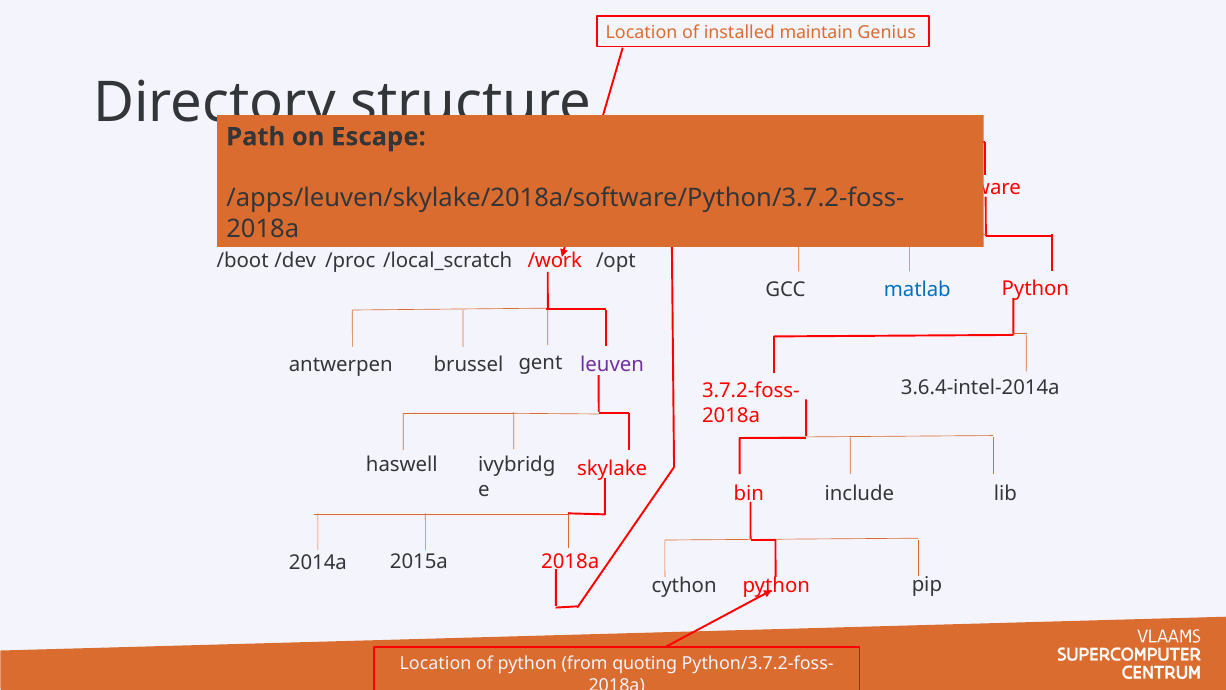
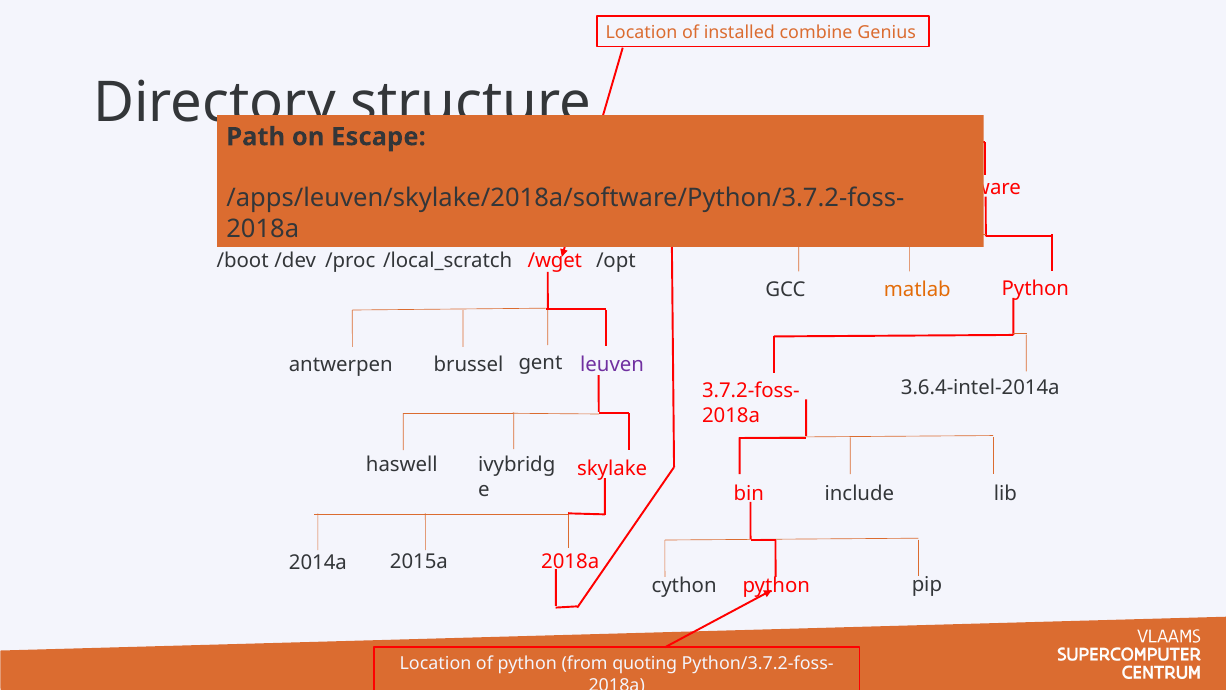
maintain: maintain -> combine
/work: /work -> /wget
matlab colour: blue -> orange
